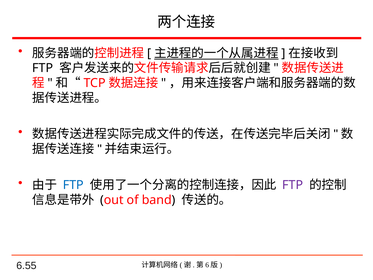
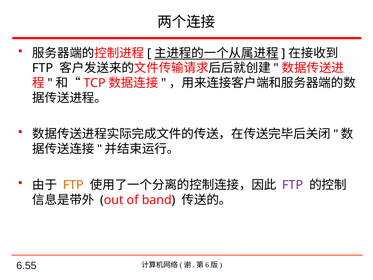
FTP at (73, 185) colour: blue -> orange
